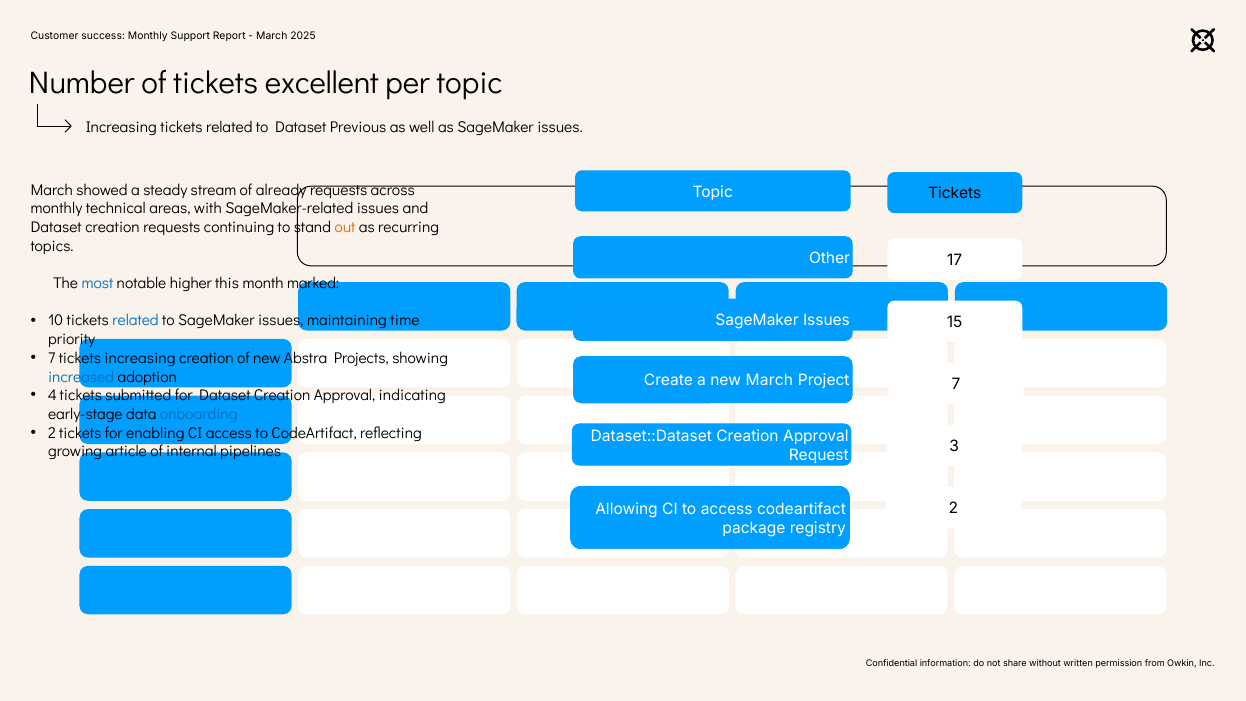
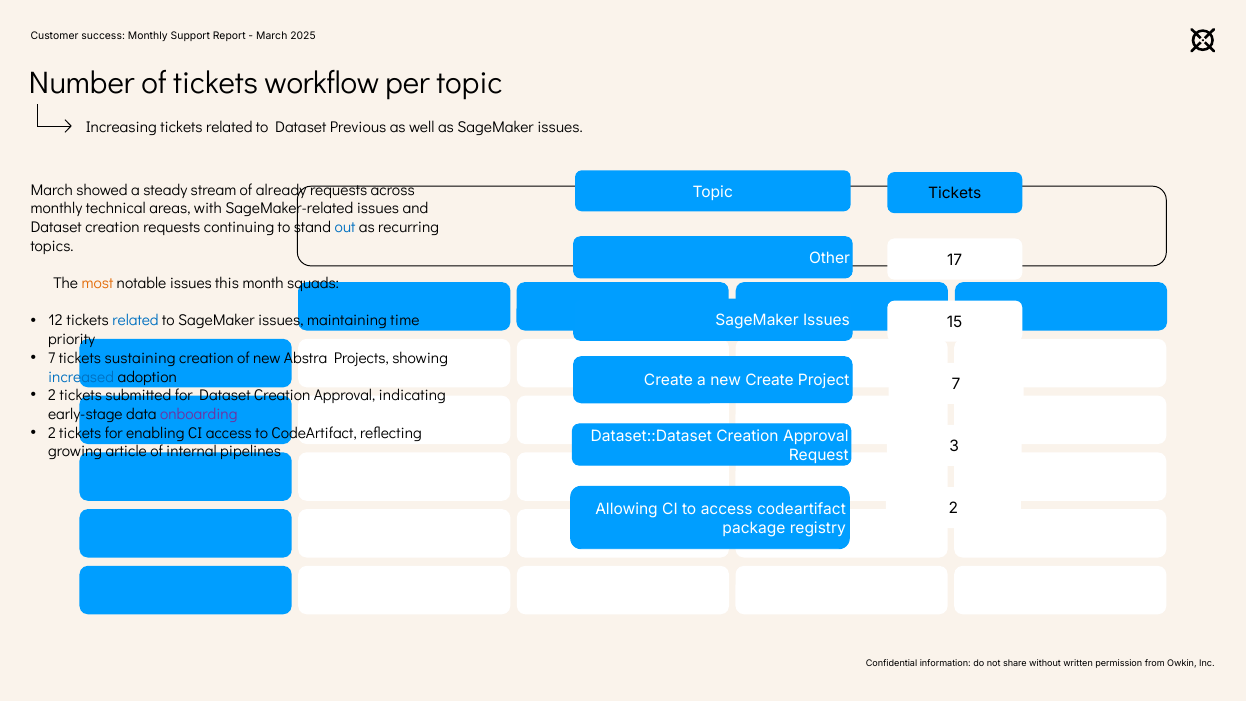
excellent: excellent -> workflow
out colour: orange -> blue
most colour: blue -> orange
notable higher: higher -> issues
marked: marked -> squads
10: 10 -> 12
tickets increasing: increasing -> sustaining
new March: March -> Create
4 at (52, 396): 4 -> 2
onboarding colour: blue -> purple
